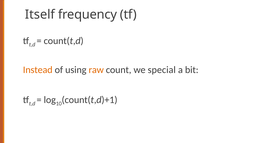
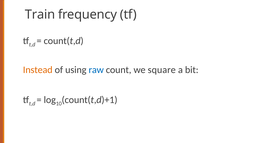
Itself: Itself -> Train
raw colour: orange -> blue
special: special -> square
